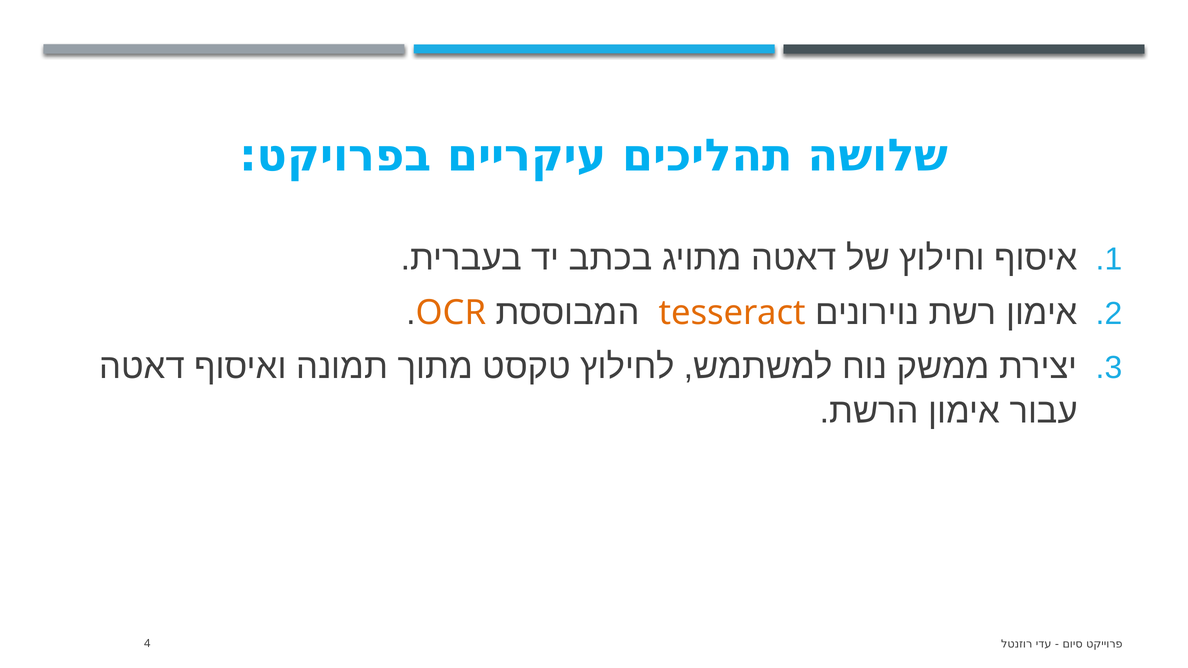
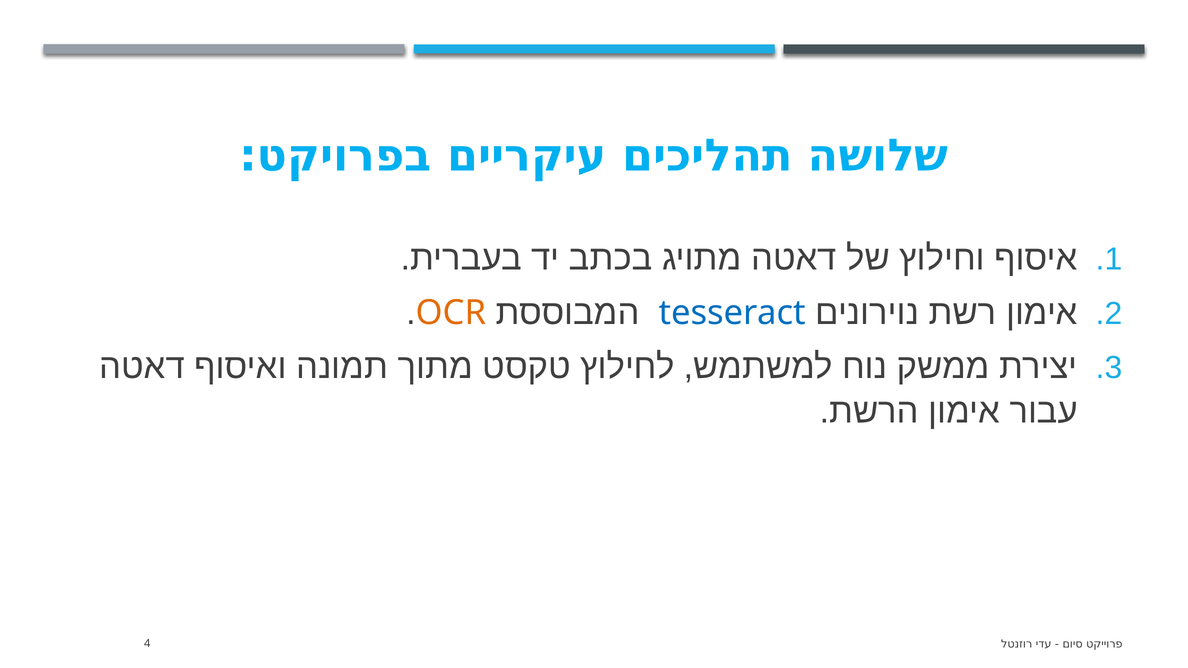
tesseract colour: orange -> blue
